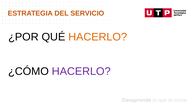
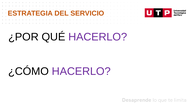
HACERLO at (98, 37) colour: orange -> purple
